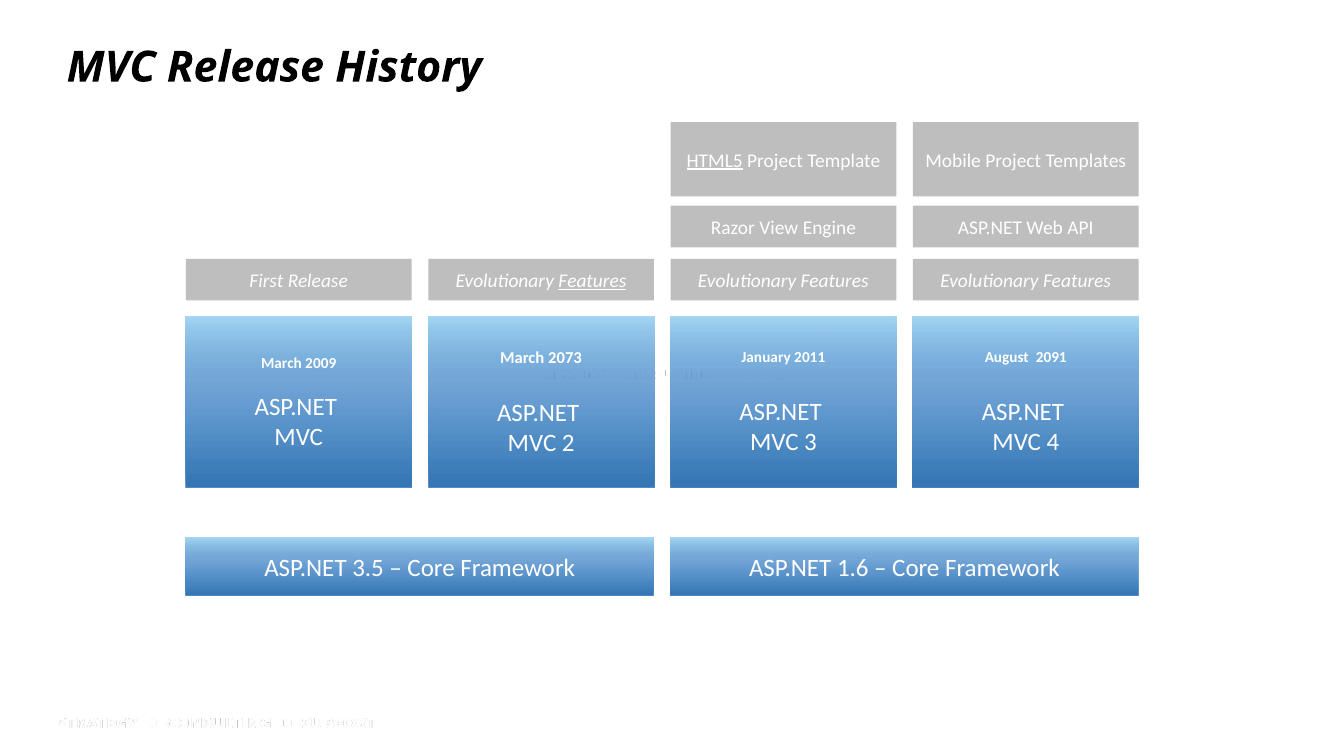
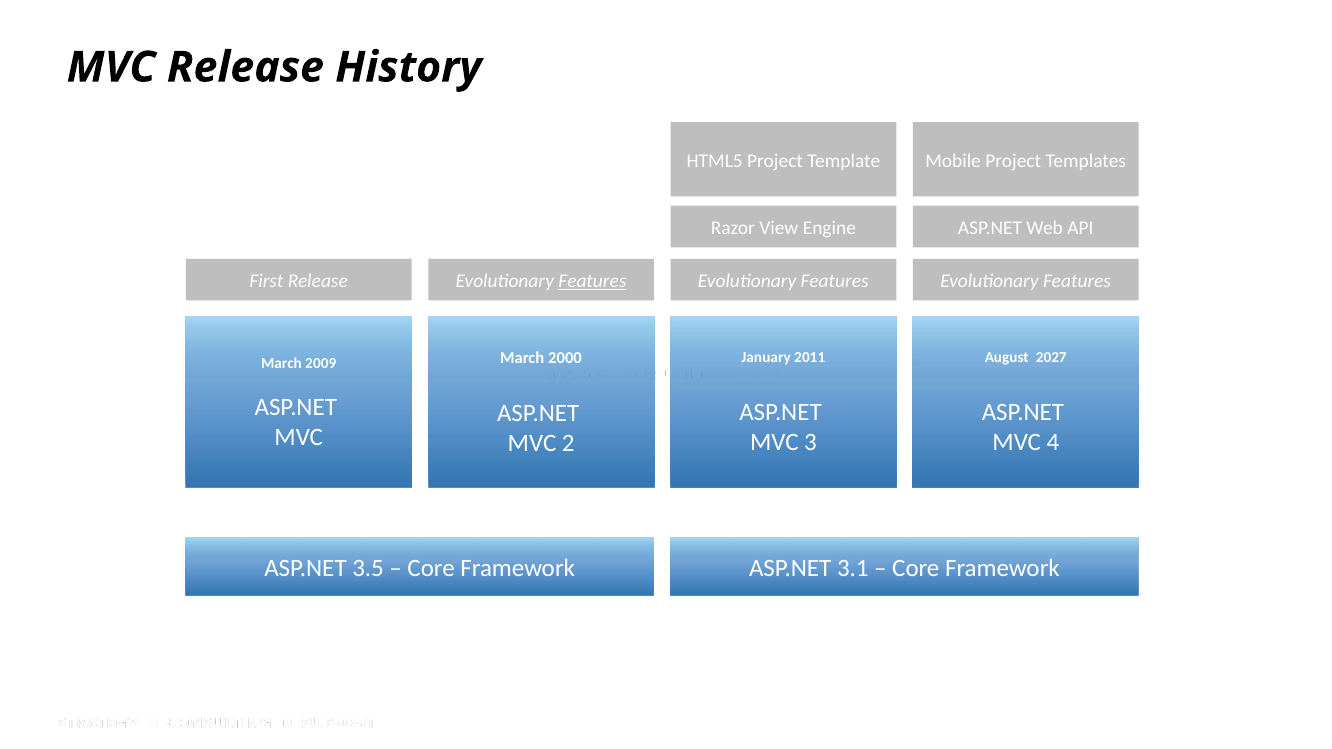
HTML5 underline: present -> none
2073: 2073 -> 2000
2091: 2091 -> 2027
1.6: 1.6 -> 3.1
